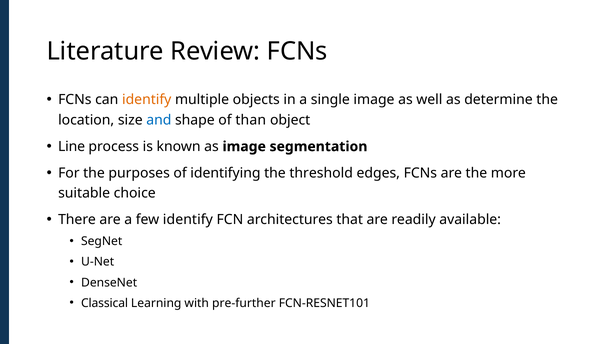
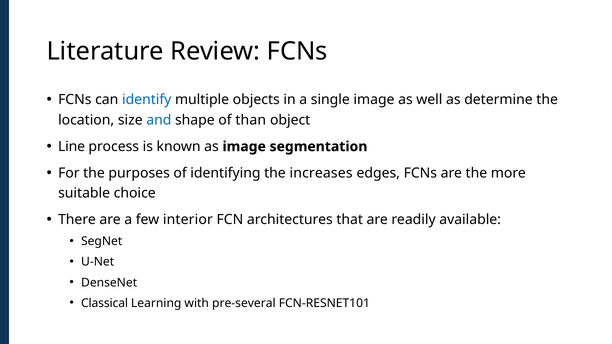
identify at (147, 100) colour: orange -> blue
threshold: threshold -> increases
few identify: identify -> interior
pre-further: pre-further -> pre-several
